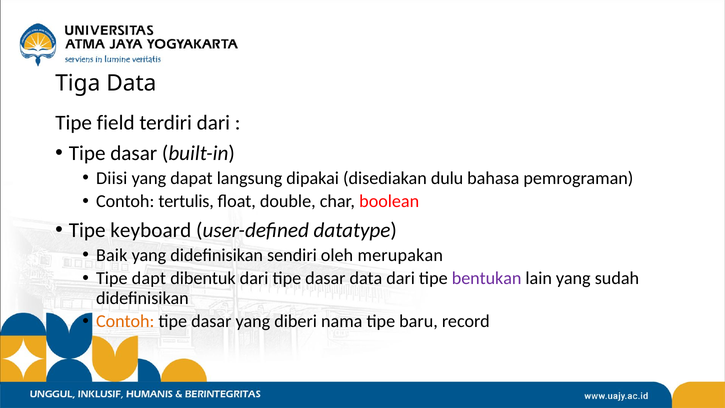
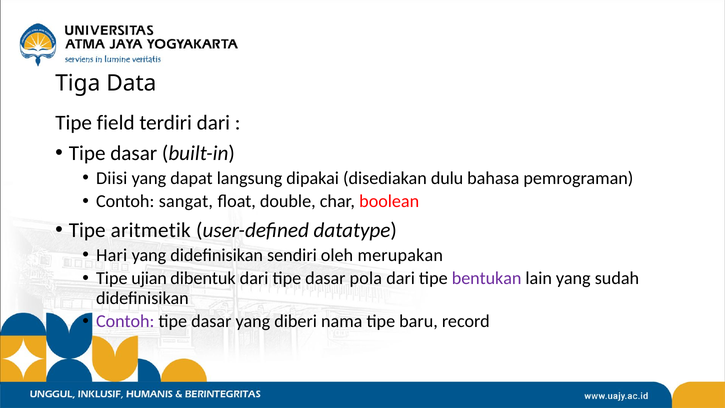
tertulis: tertulis -> sangat
keyboard: keyboard -> aritmetik
Baik: Baik -> Hari
dapt: dapt -> ujian
dasar data: data -> pola
Contoh at (125, 321) colour: orange -> purple
